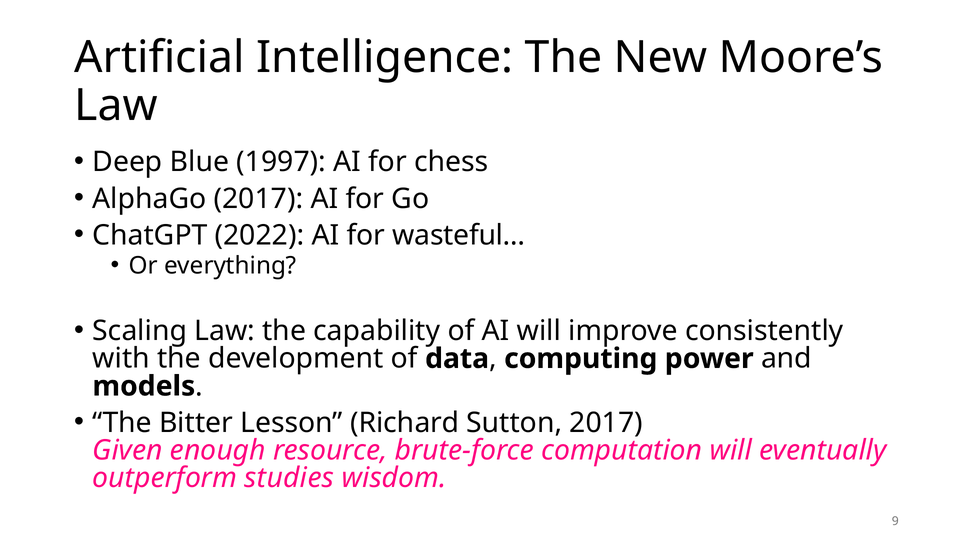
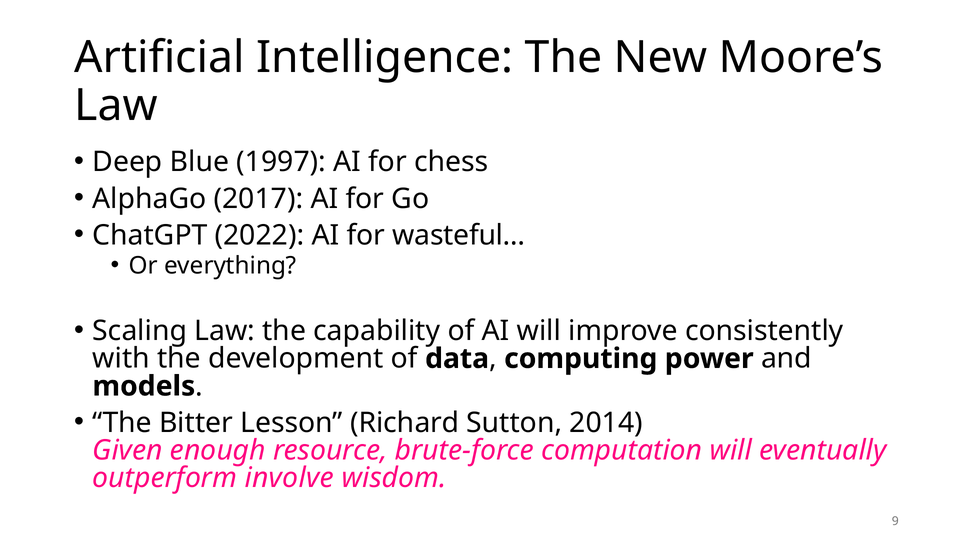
Sutton 2017: 2017 -> 2014
studies: studies -> involve
